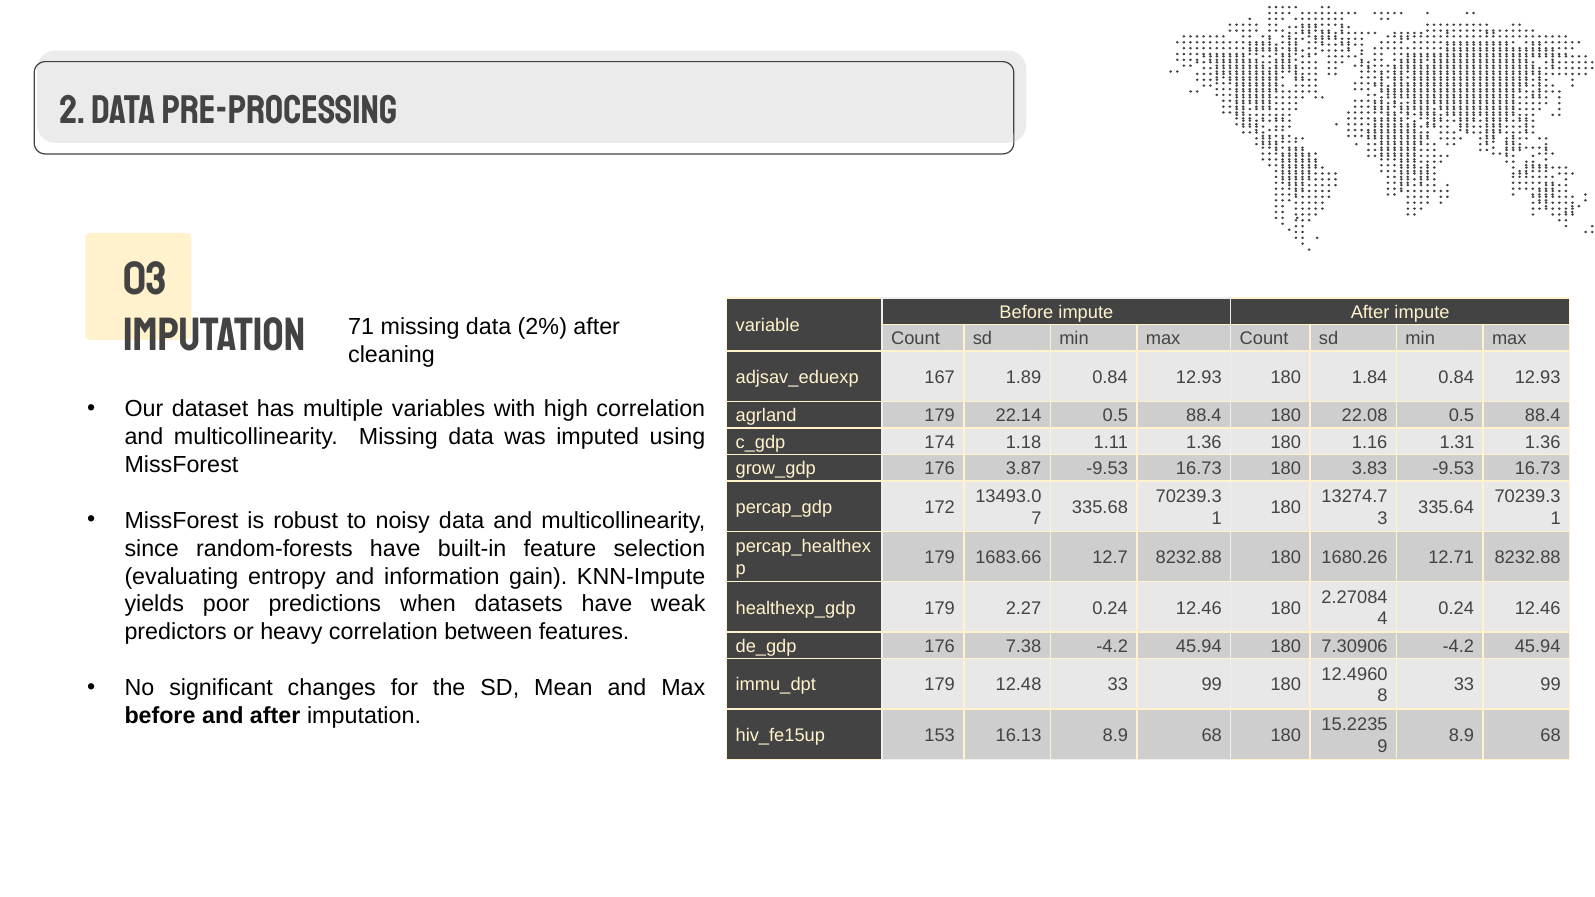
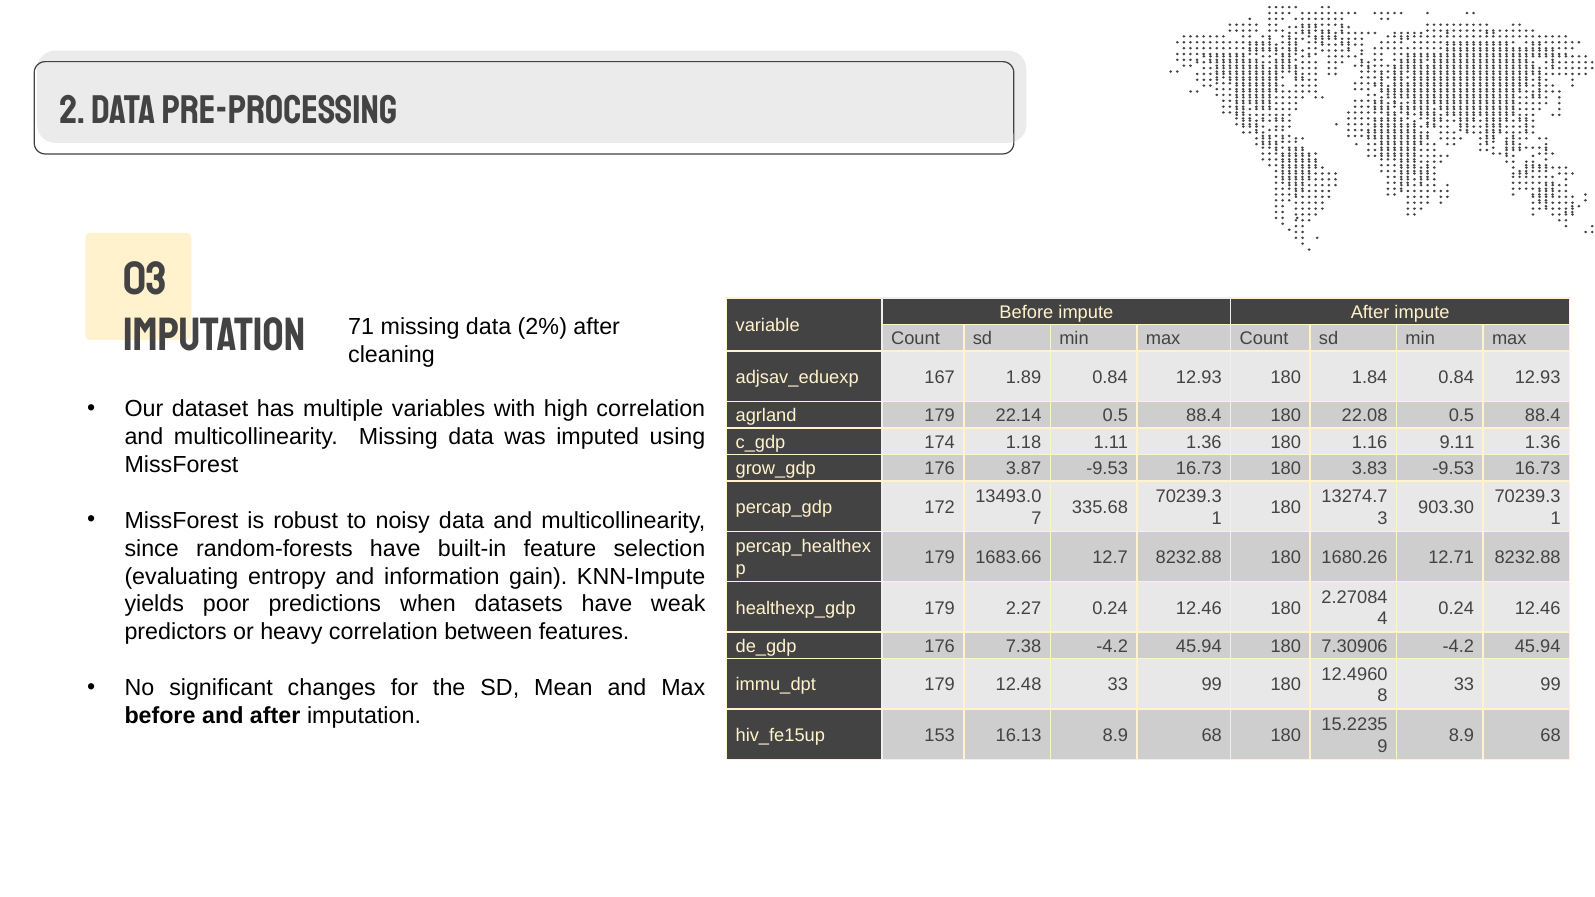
1.31: 1.31 -> 9.11
335.64: 335.64 -> 903.30
